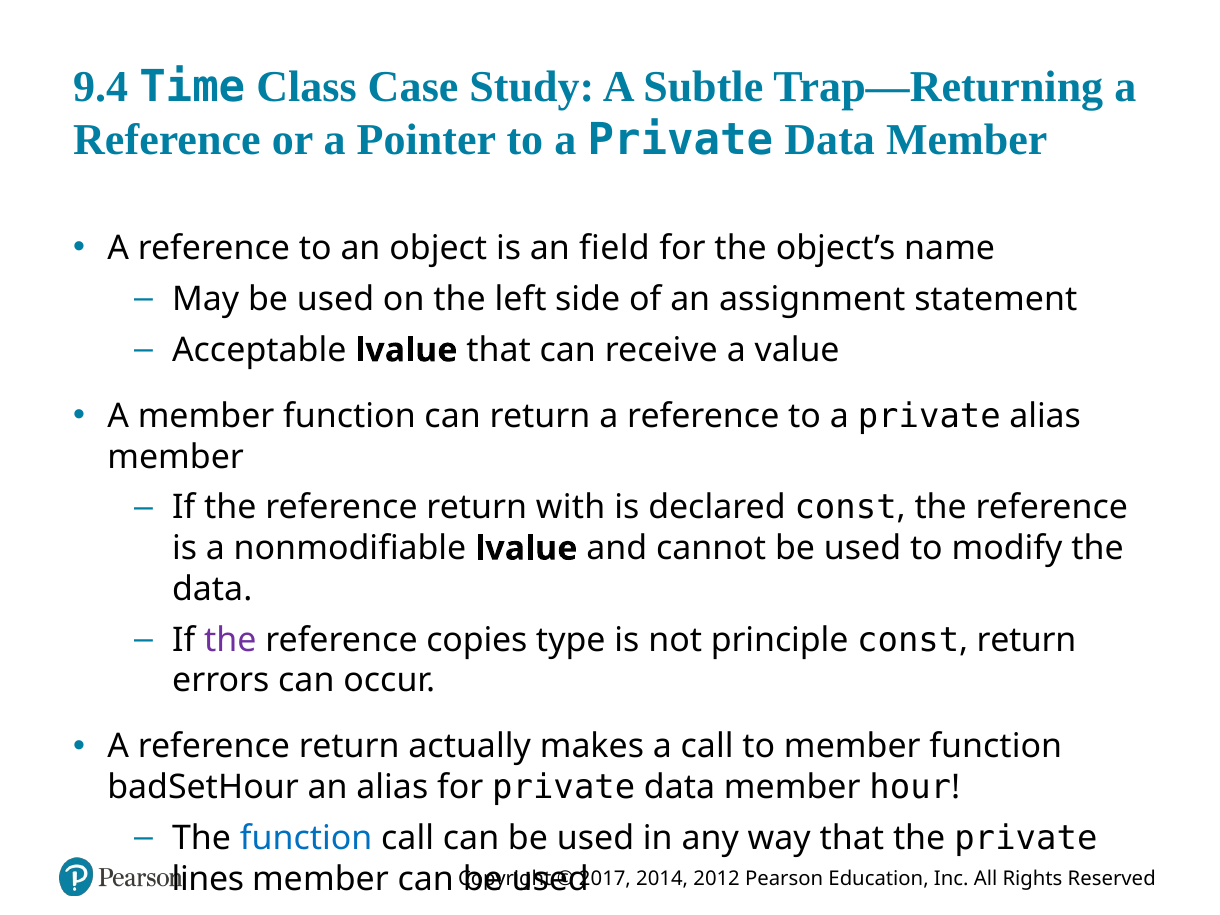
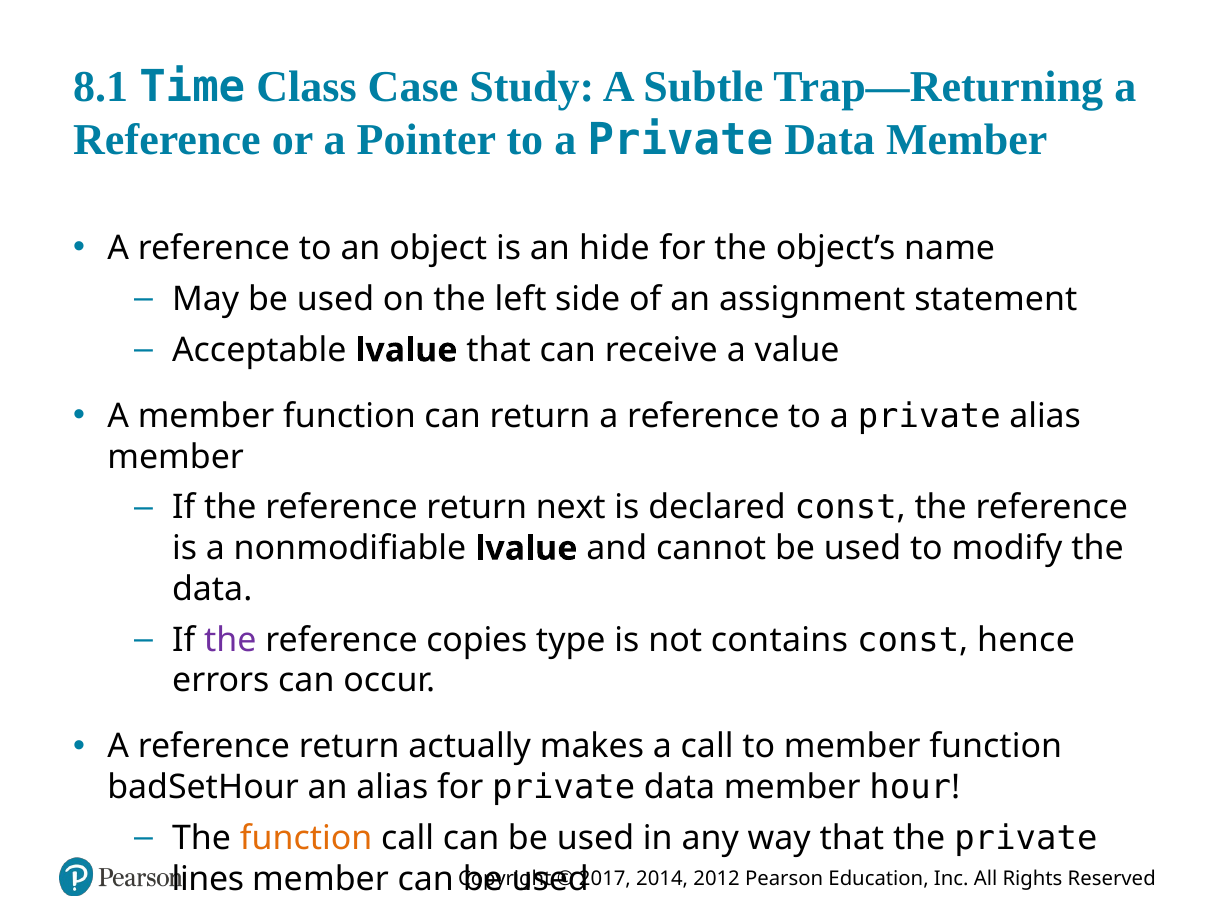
9.4: 9.4 -> 8.1
field: field -> hide
with: with -> next
principle: principle -> contains
return at (1026, 640): return -> hence
function at (306, 838) colour: blue -> orange
